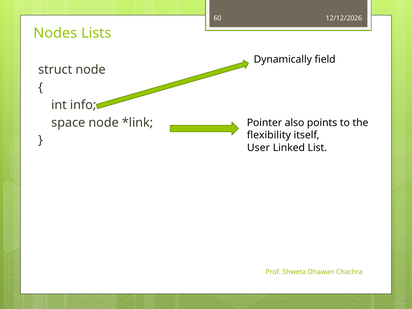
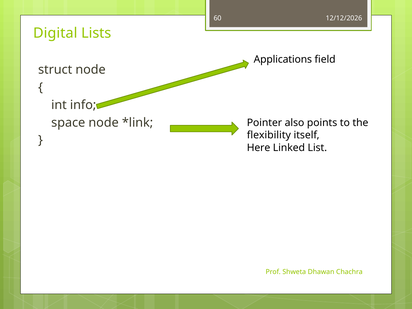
Nodes: Nodes -> Digital
Dynamically: Dynamically -> Applications
User: User -> Here
